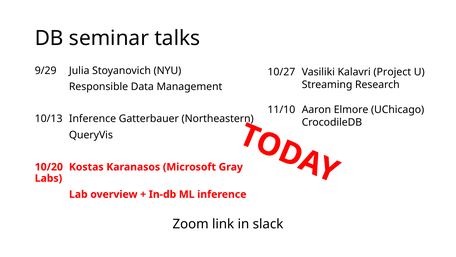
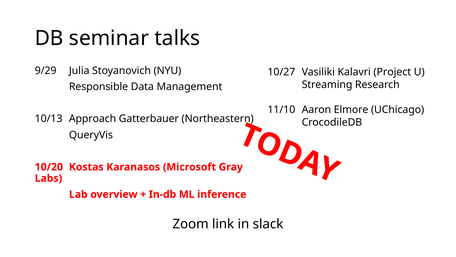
10/13 Inference: Inference -> Approach
